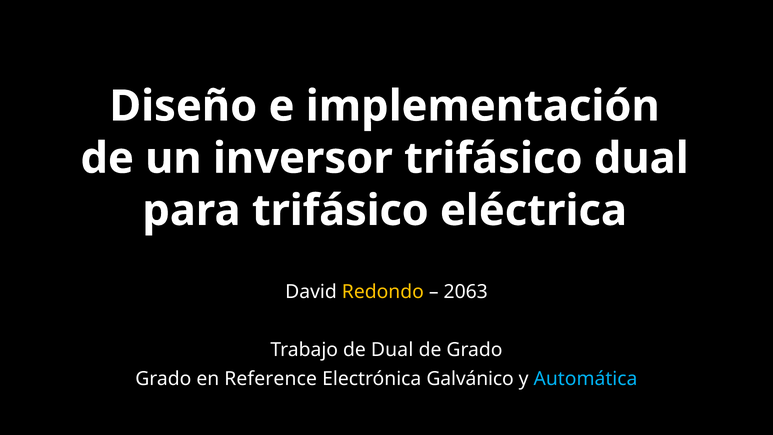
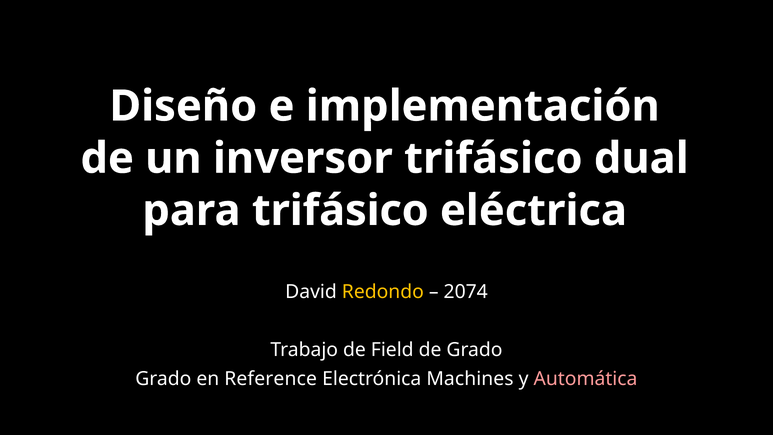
2063: 2063 -> 2074
de Dual: Dual -> Field
Galvánico: Galvánico -> Machines
Automática colour: light blue -> pink
